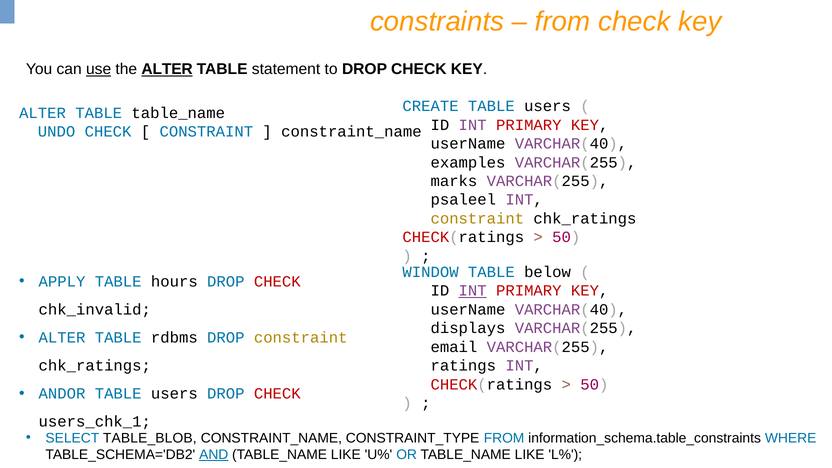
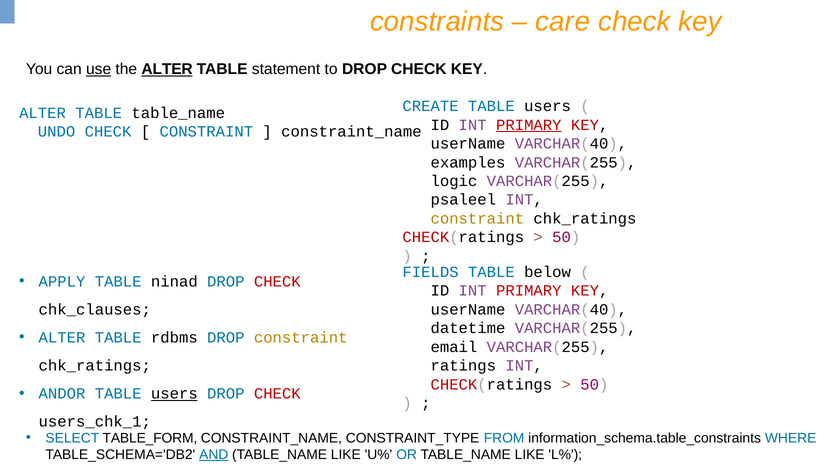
from at (563, 22): from -> care
PRIMARY at (529, 125) underline: none -> present
marks: marks -> logic
WINDOW: WINDOW -> FIELDS
hours: hours -> ninad
INT at (473, 291) underline: present -> none
chk_invalid: chk_invalid -> chk_clauses
displays: displays -> datetime
users at (174, 394) underline: none -> present
TABLE_BLOB: TABLE_BLOB -> TABLE_FORM
